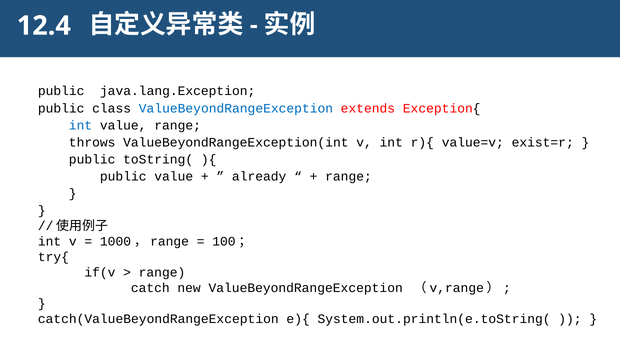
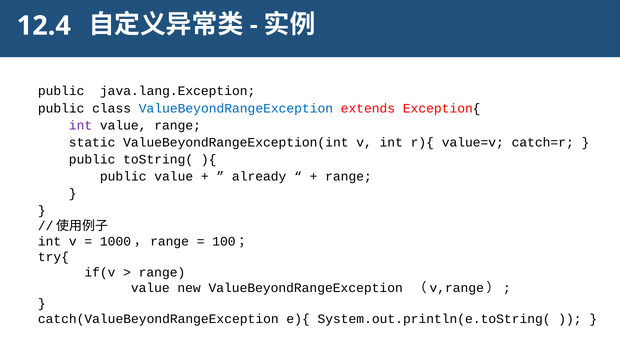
int at (81, 125) colour: blue -> purple
throws: throws -> static
exist=r: exist=r -> catch=r
catch at (150, 288): catch -> value
